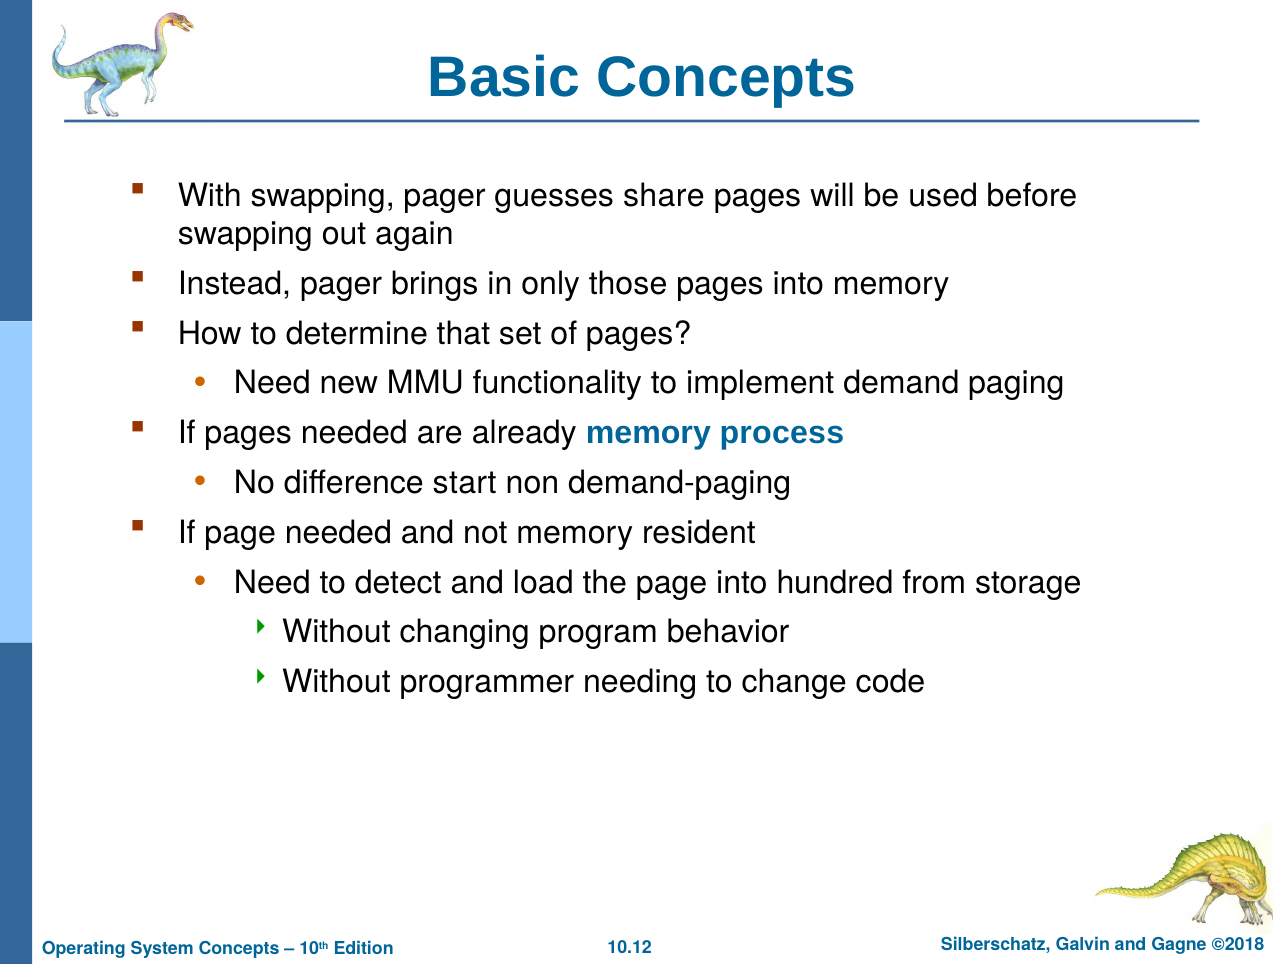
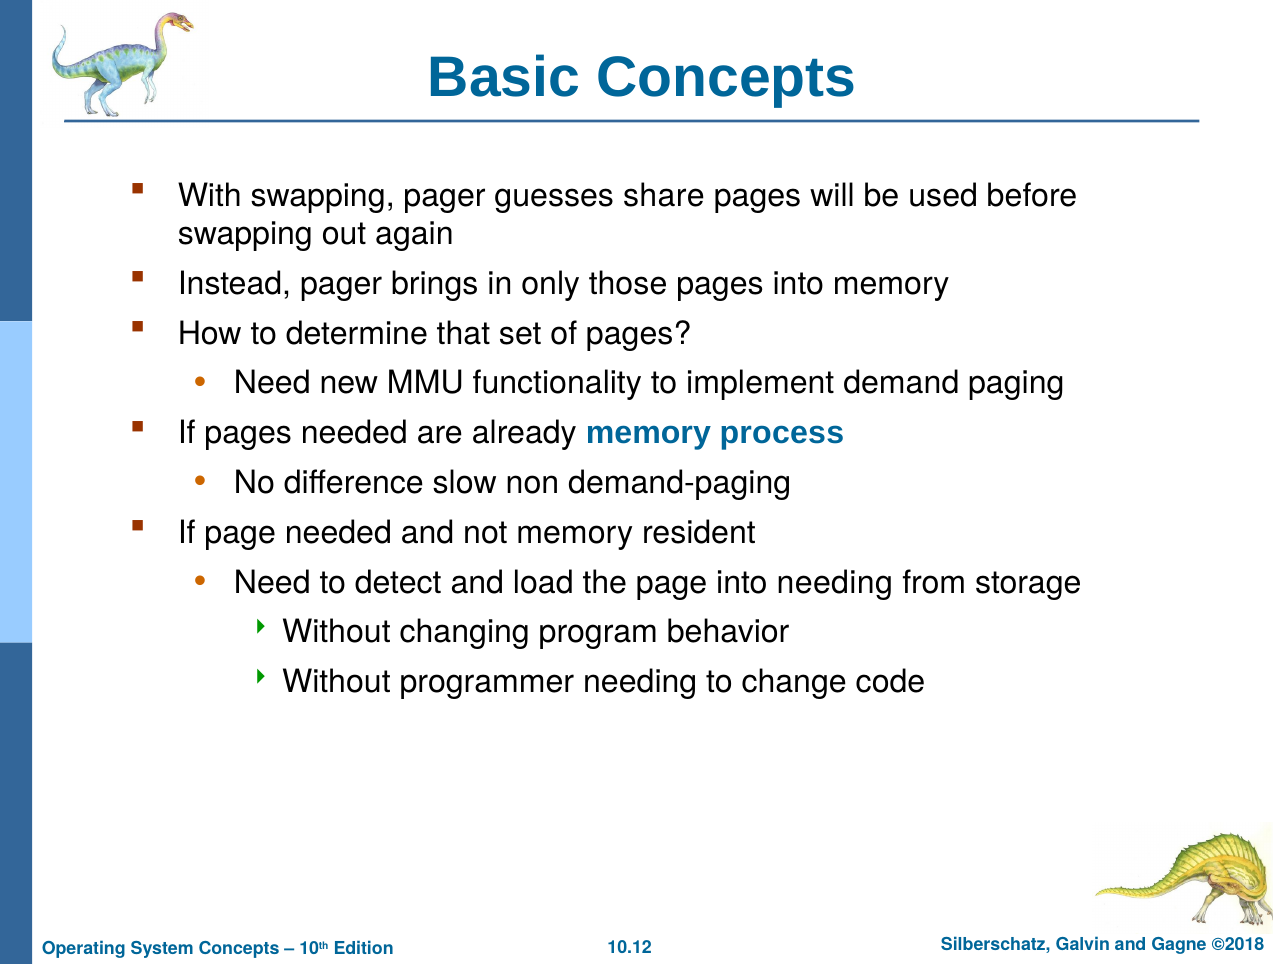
start: start -> slow
into hundred: hundred -> needing
